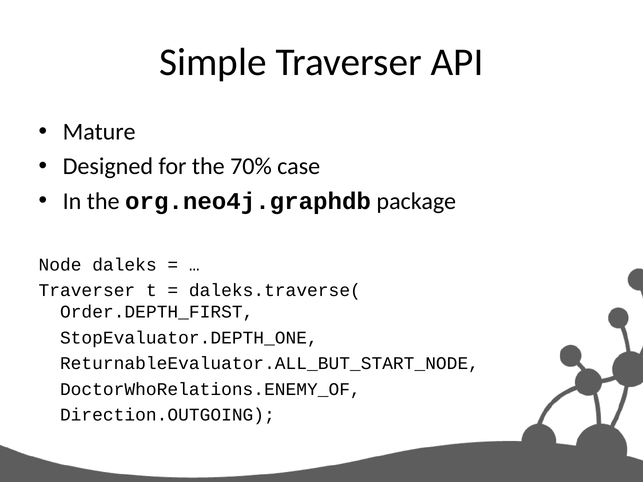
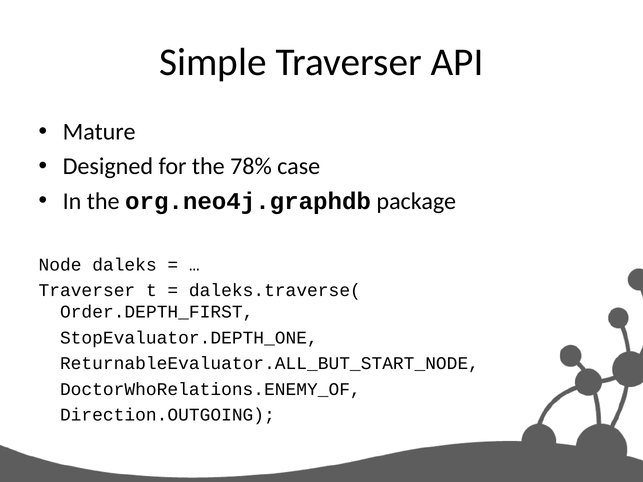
70%: 70% -> 78%
